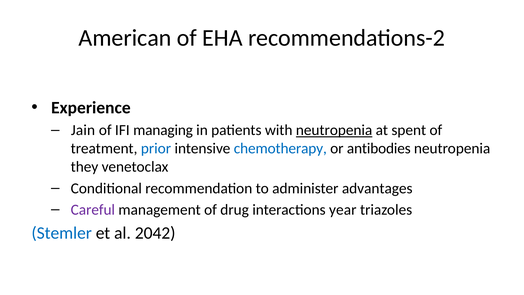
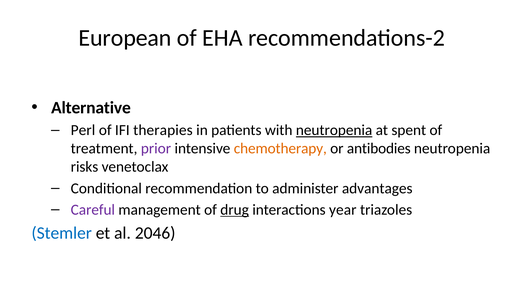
American: American -> European
Experience: Experience -> Alternative
Jain: Jain -> Perl
managing: managing -> therapies
prior colour: blue -> purple
chemotherapy colour: blue -> orange
they: they -> risks
drug underline: none -> present
2042: 2042 -> 2046
